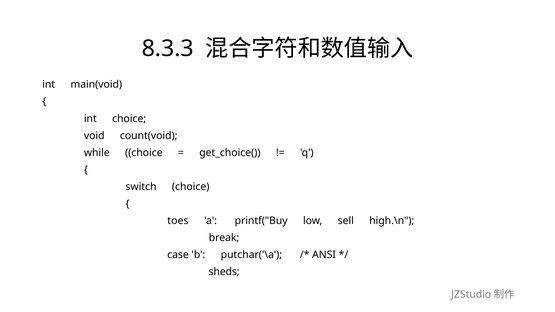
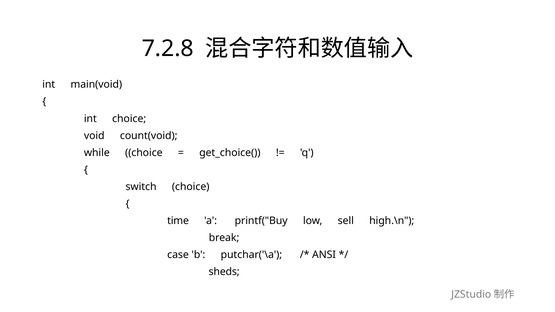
8.3.3: 8.3.3 -> 7.2.8
toes: toes -> time
